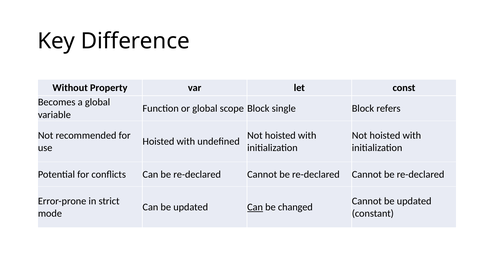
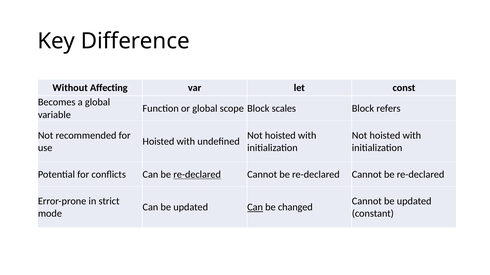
Property: Property -> Affecting
single: single -> scales
re-declared at (197, 175) underline: none -> present
